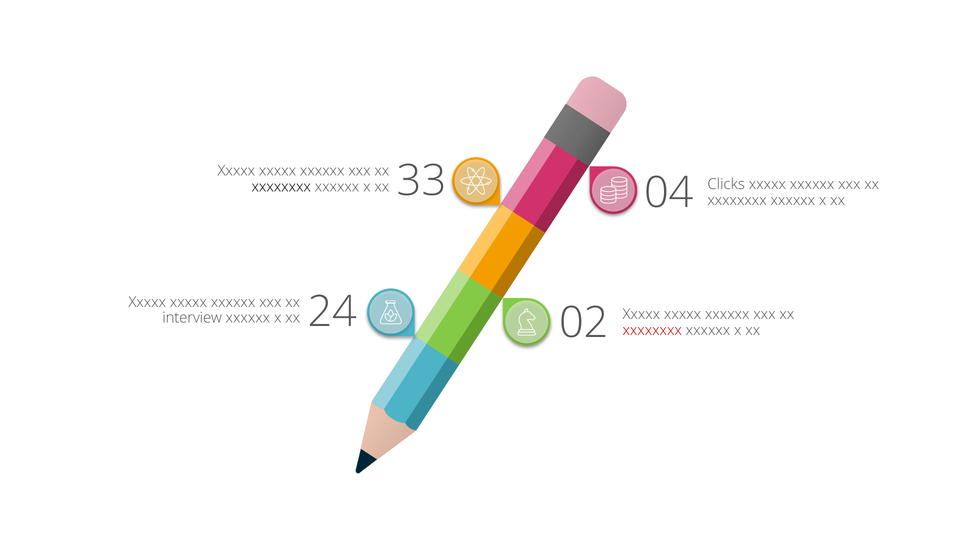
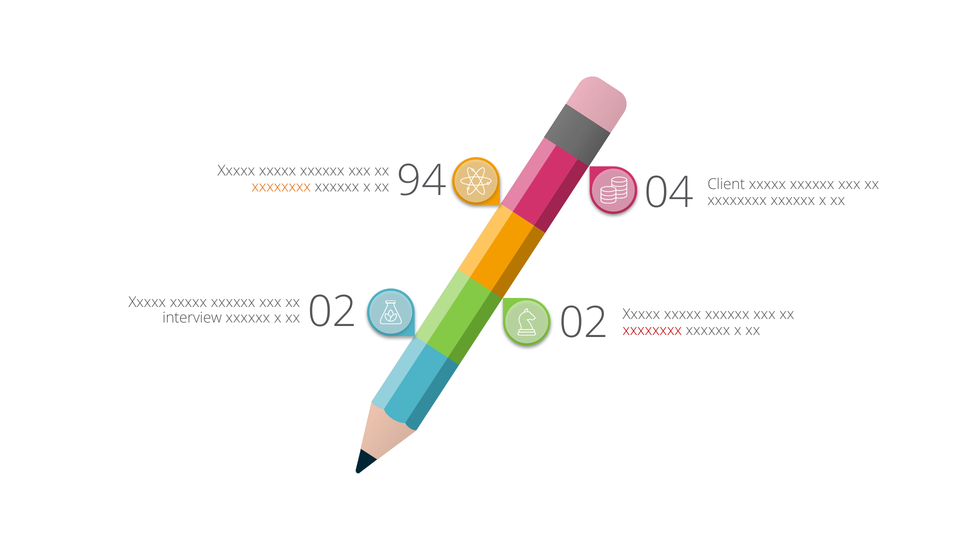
Clicks: Clicks -> Client
xxxxxxxx at (281, 187) colour: black -> orange
33: 33 -> 94
24 at (332, 312): 24 -> 02
